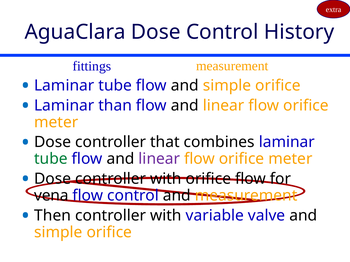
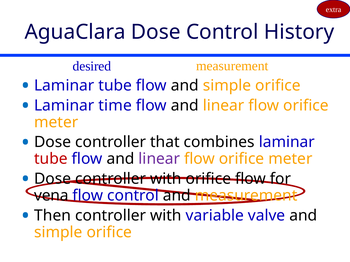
fittings: fittings -> desired
than: than -> time
tube at (51, 159) colour: green -> red
